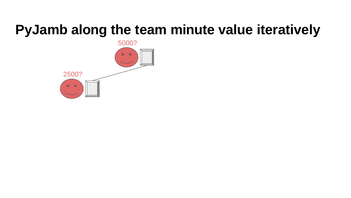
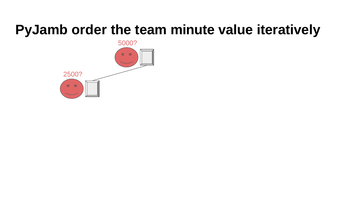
along: along -> order
